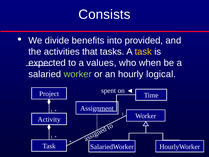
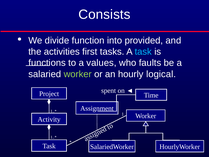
benefits: benefits -> function
that: that -> first
task at (143, 52) colour: yellow -> light blue
expected: expected -> functions
when: when -> faults
